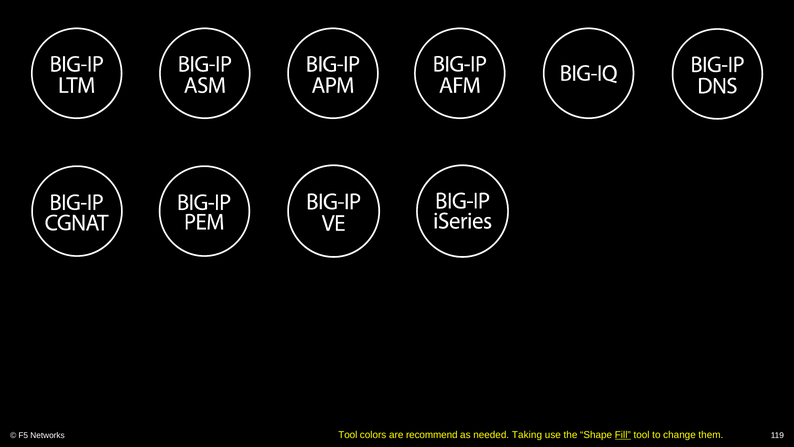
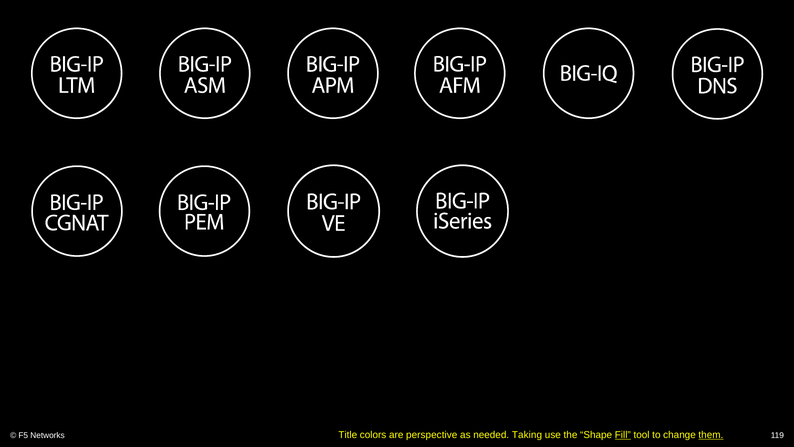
Tool at (348, 435): Tool -> Title
recommend: recommend -> perspective
them underline: none -> present
